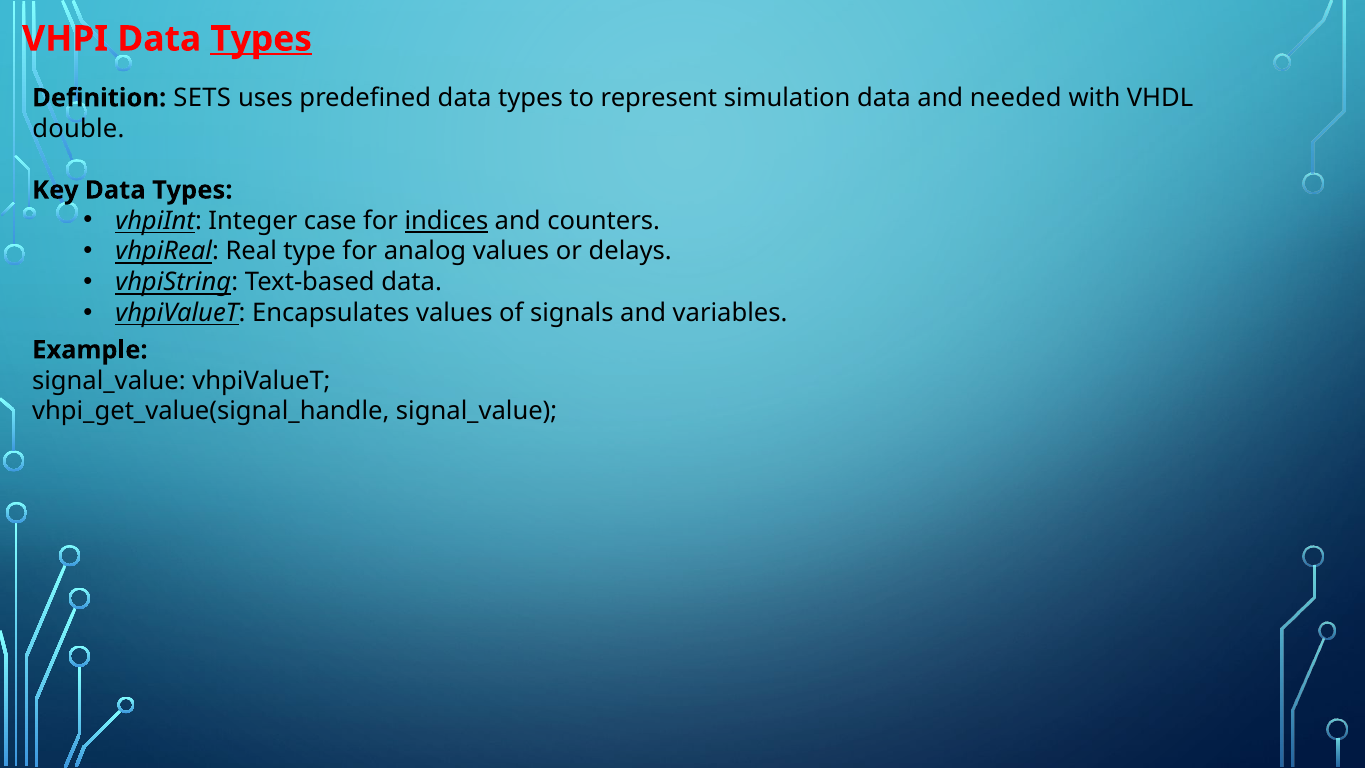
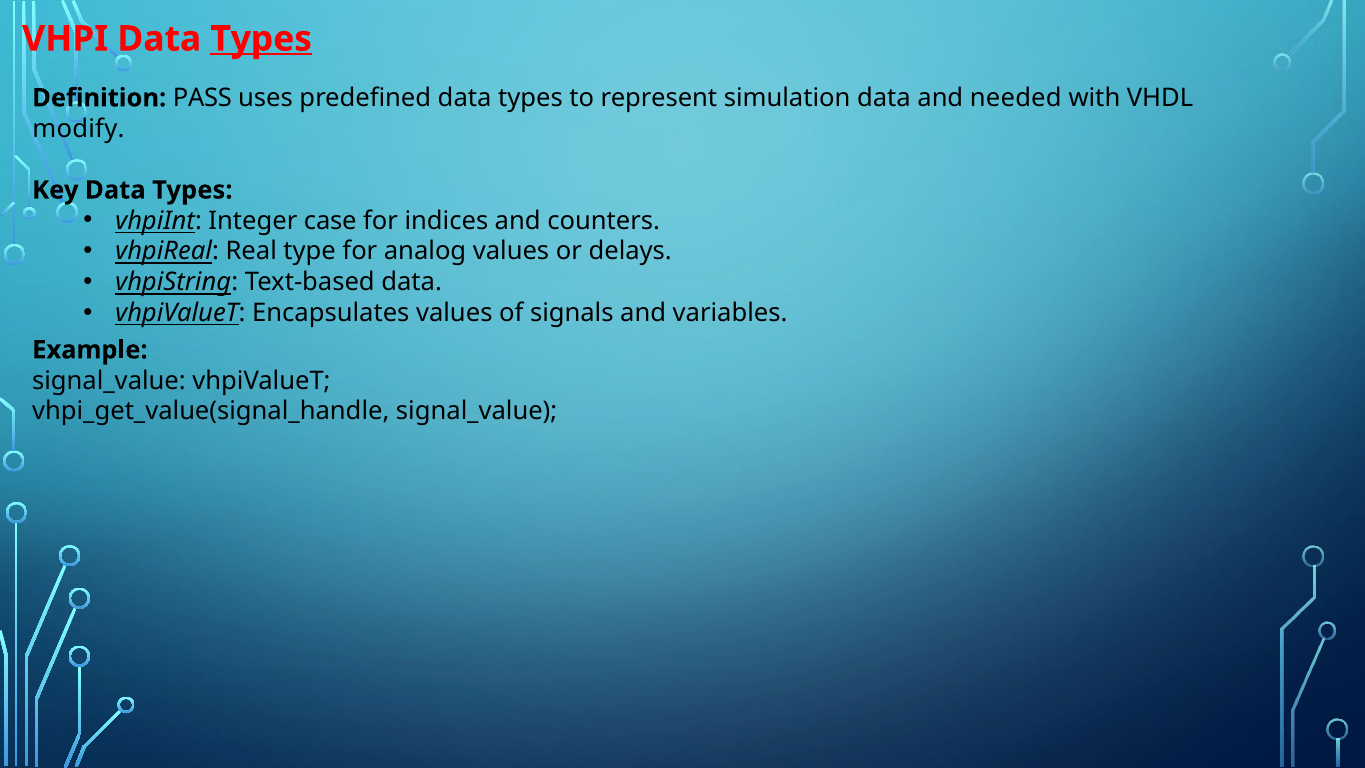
SETS: SETS -> PASS
double: double -> modify
indices underline: present -> none
